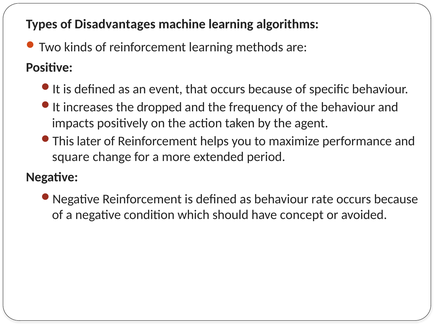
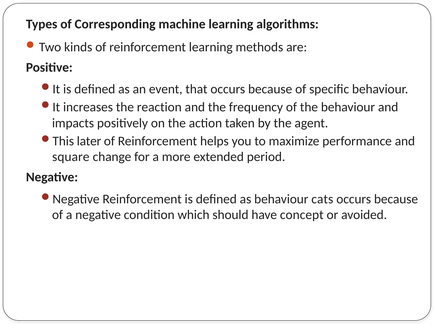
Disadvantages: Disadvantages -> Corresponding
dropped: dropped -> reaction
rate: rate -> cats
